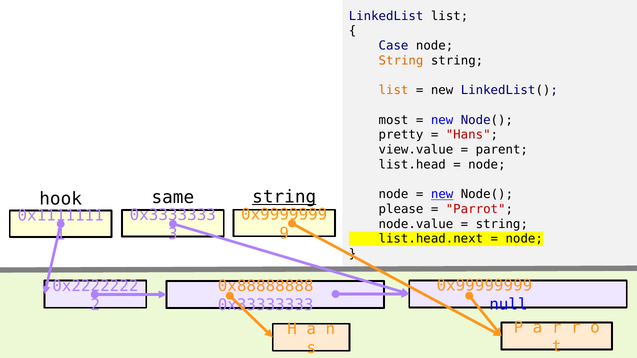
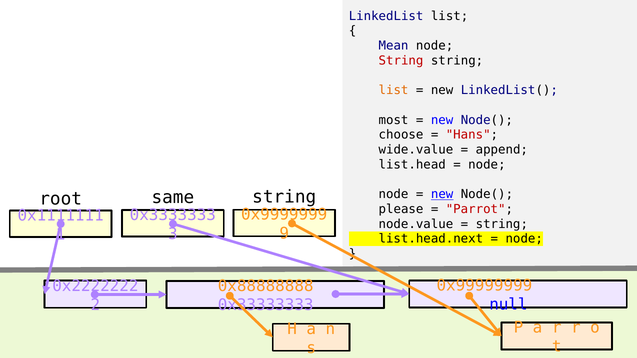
Case: Case -> Mean
String at (401, 61) colour: orange -> red
pretty: pretty -> choose
view.value: view.value -> wide.value
parent: parent -> append
string at (284, 197) underline: present -> none
hook: hook -> root
